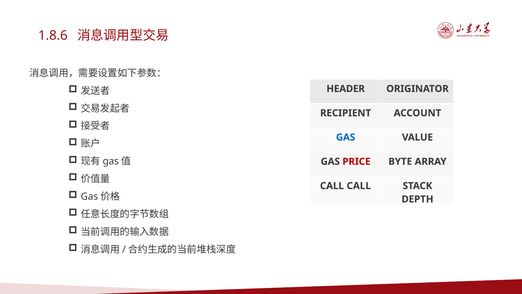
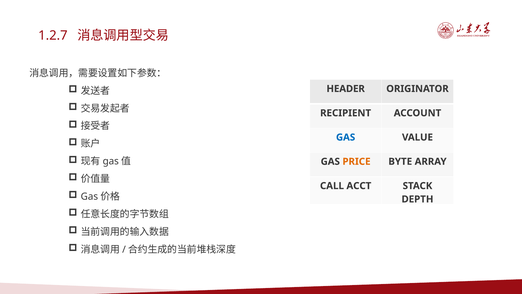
1.8.6: 1.8.6 -> 1.2.7
PRICE colour: red -> orange
CALL CALL: CALL -> ACCT
